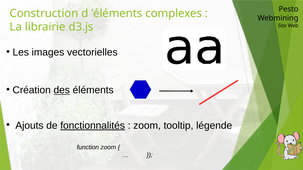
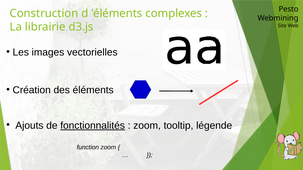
des underline: present -> none
